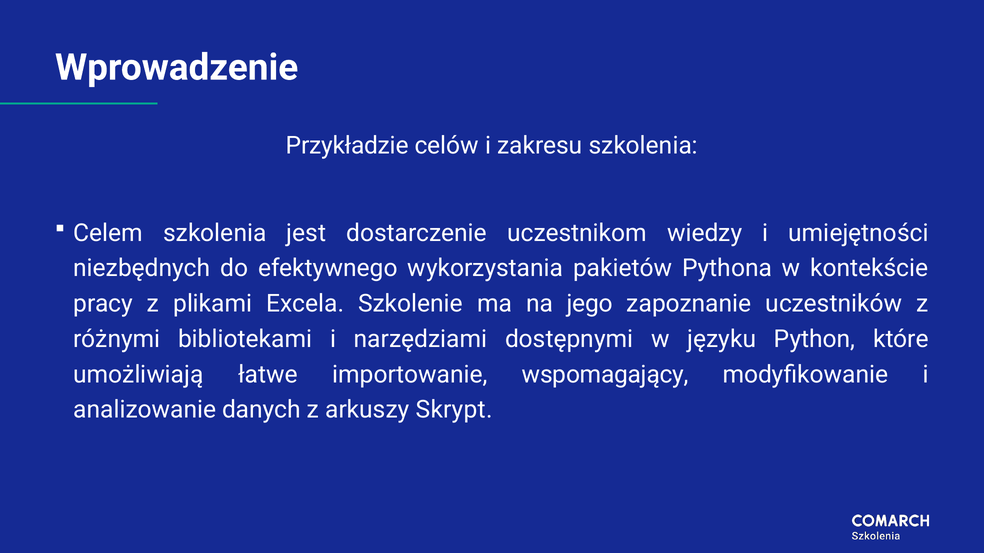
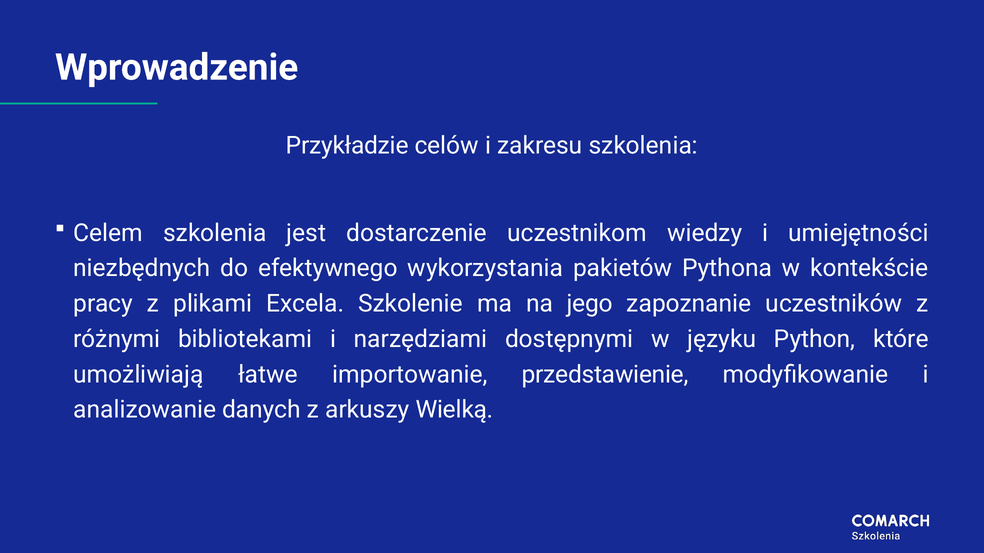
wspomagający: wspomagający -> przedstawienie
Skrypt: Skrypt -> Wielką
